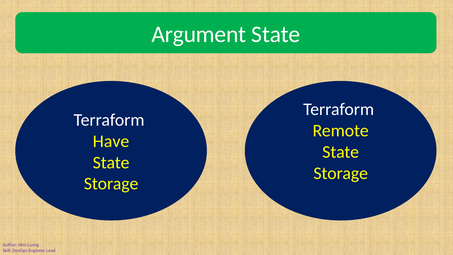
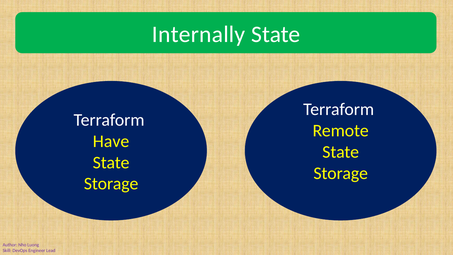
Argument: Argument -> Internally
